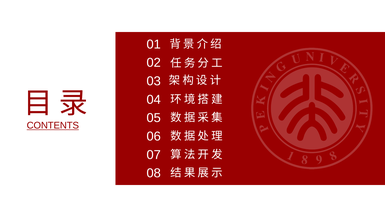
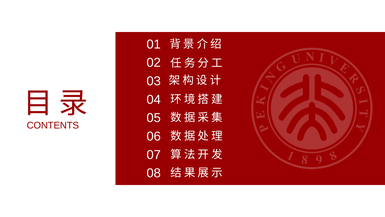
CONTENTS underline: present -> none
